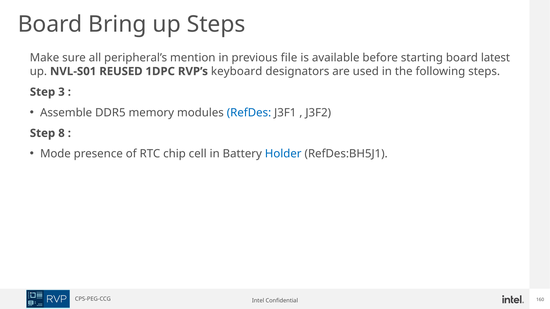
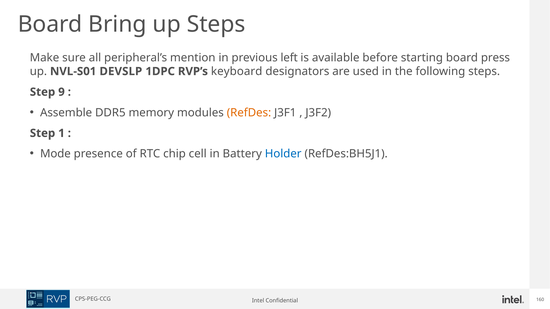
file: file -> left
latest: latest -> press
REUSED: REUSED -> DEVSLP
3: 3 -> 9
RefDes colour: blue -> orange
8: 8 -> 1
